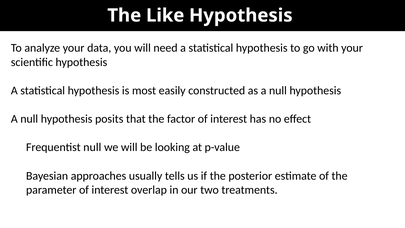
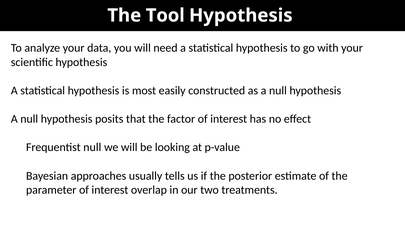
Like: Like -> Tool
